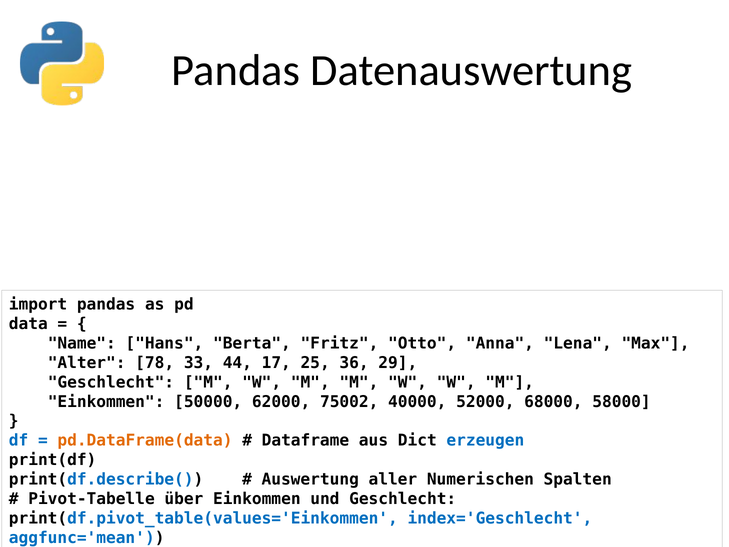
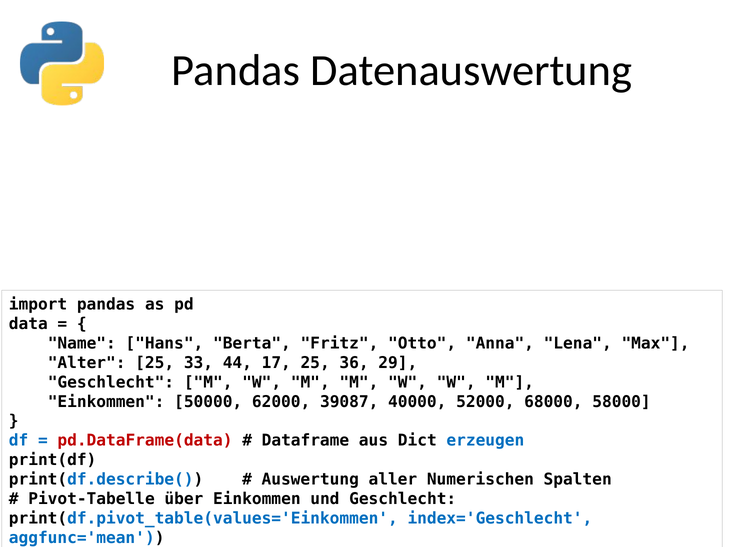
Alter 78: 78 -> 25
75002: 75002 -> 39087
pd.DataFrame(data colour: orange -> red
